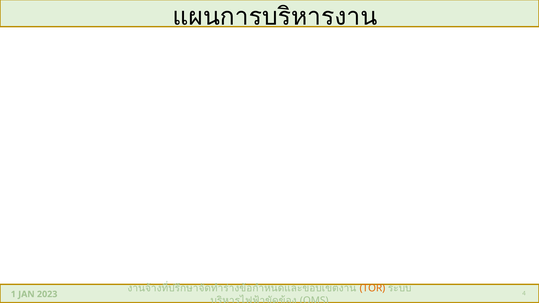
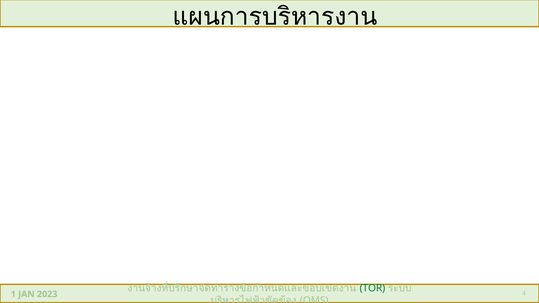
TOR colour: orange -> green
